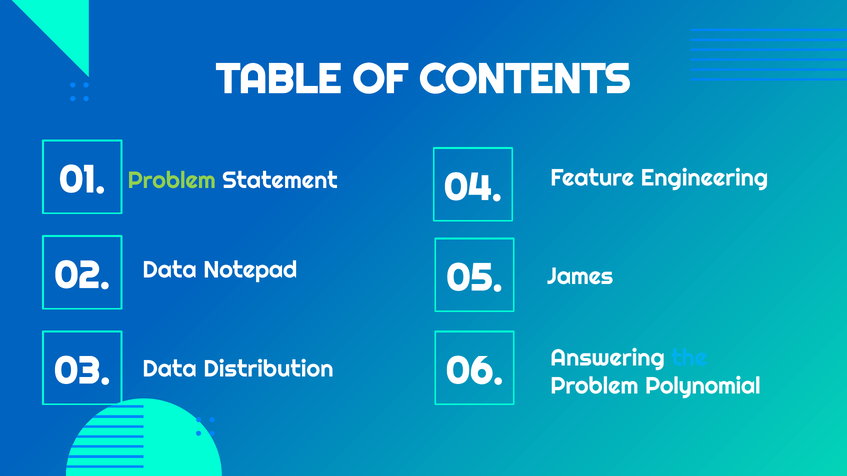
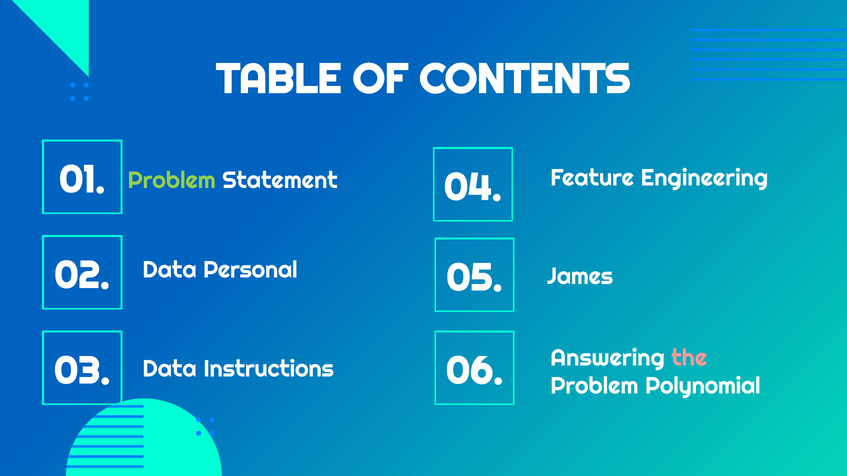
Notepad: Notepad -> Personal
the colour: light blue -> pink
Distribution: Distribution -> Instructions
